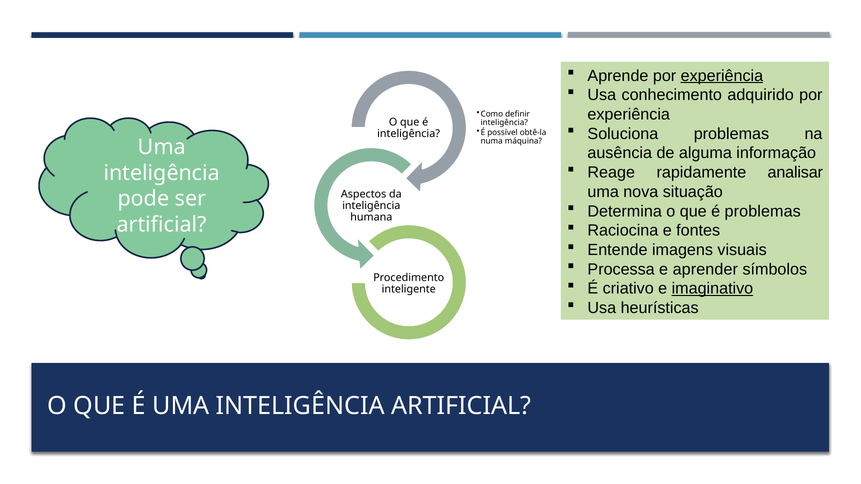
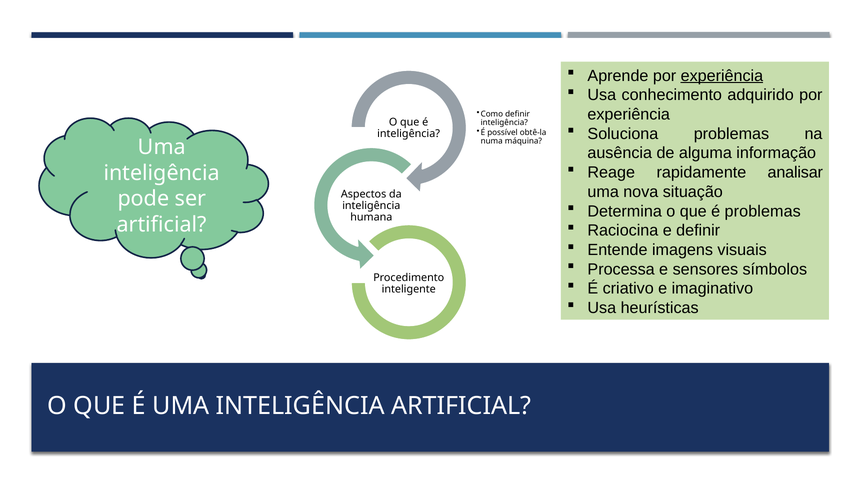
e fontes: fontes -> definir
aprender: aprender -> sensores
imaginativo underline: present -> none
